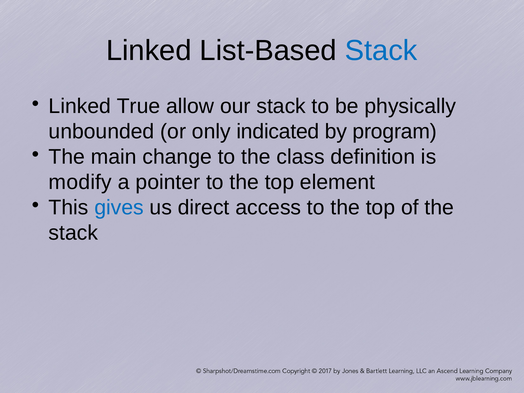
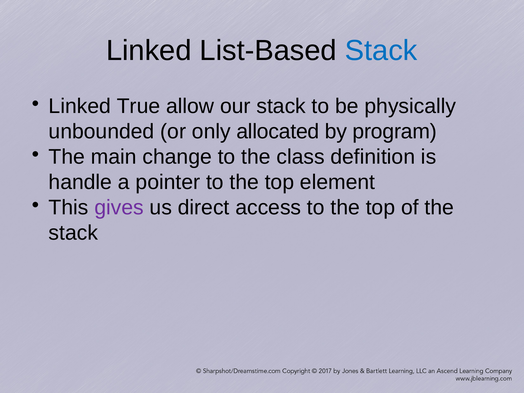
indicated: indicated -> allocated
modify: modify -> handle
gives colour: blue -> purple
